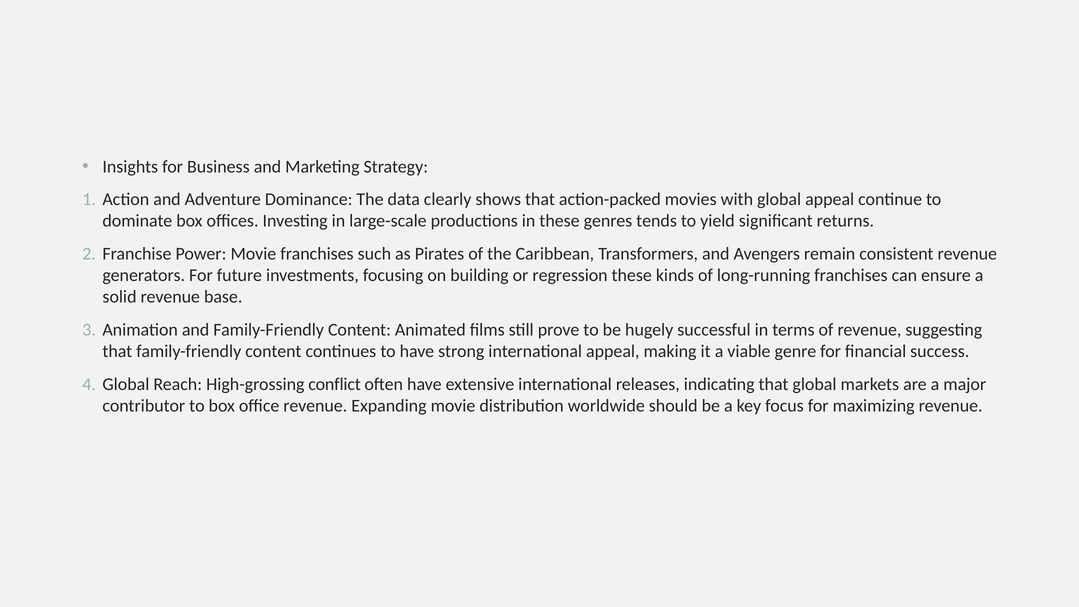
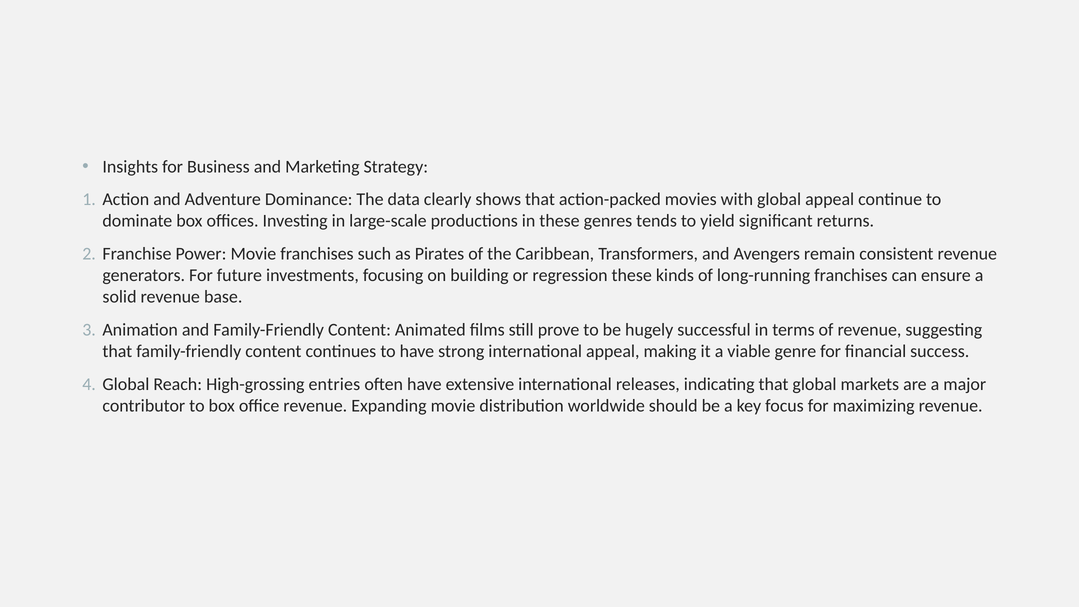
conflict: conflict -> entries
